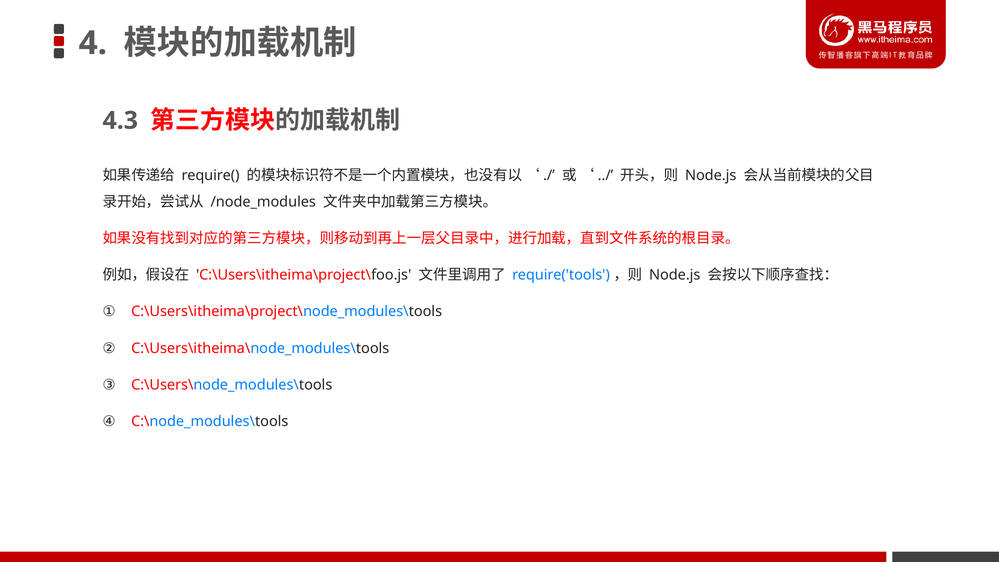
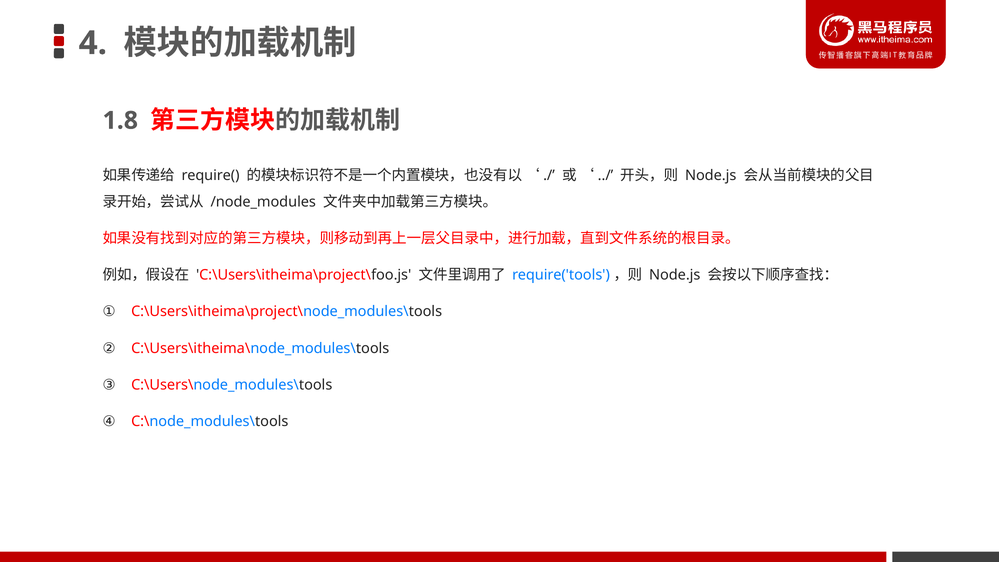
4.3: 4.3 -> 1.8
